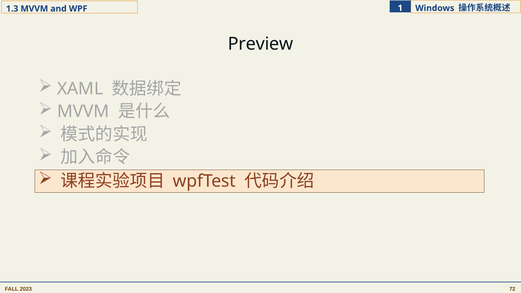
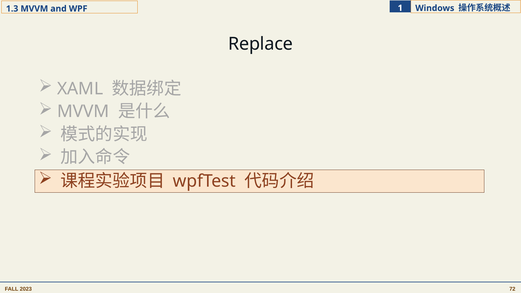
Preview: Preview -> Replace
